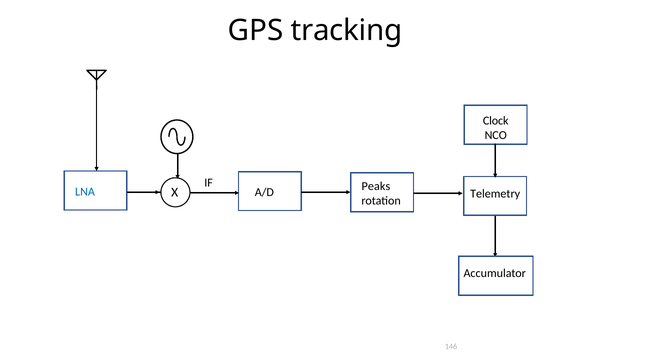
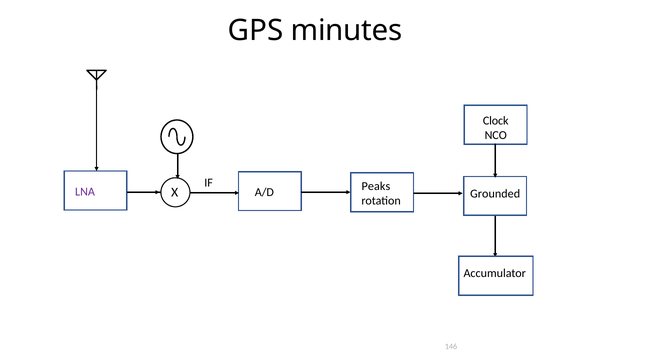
tracking: tracking -> minutes
LNA colour: blue -> purple
Telemetry: Telemetry -> Grounded
